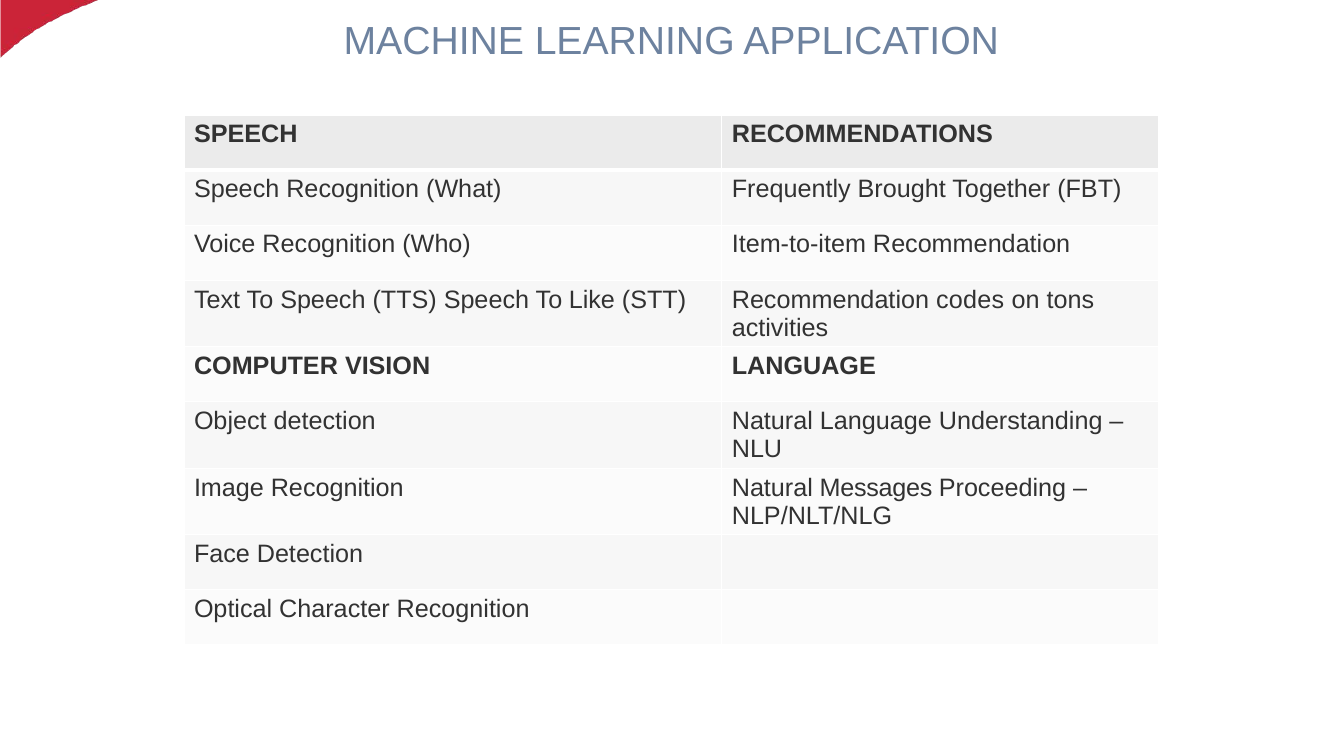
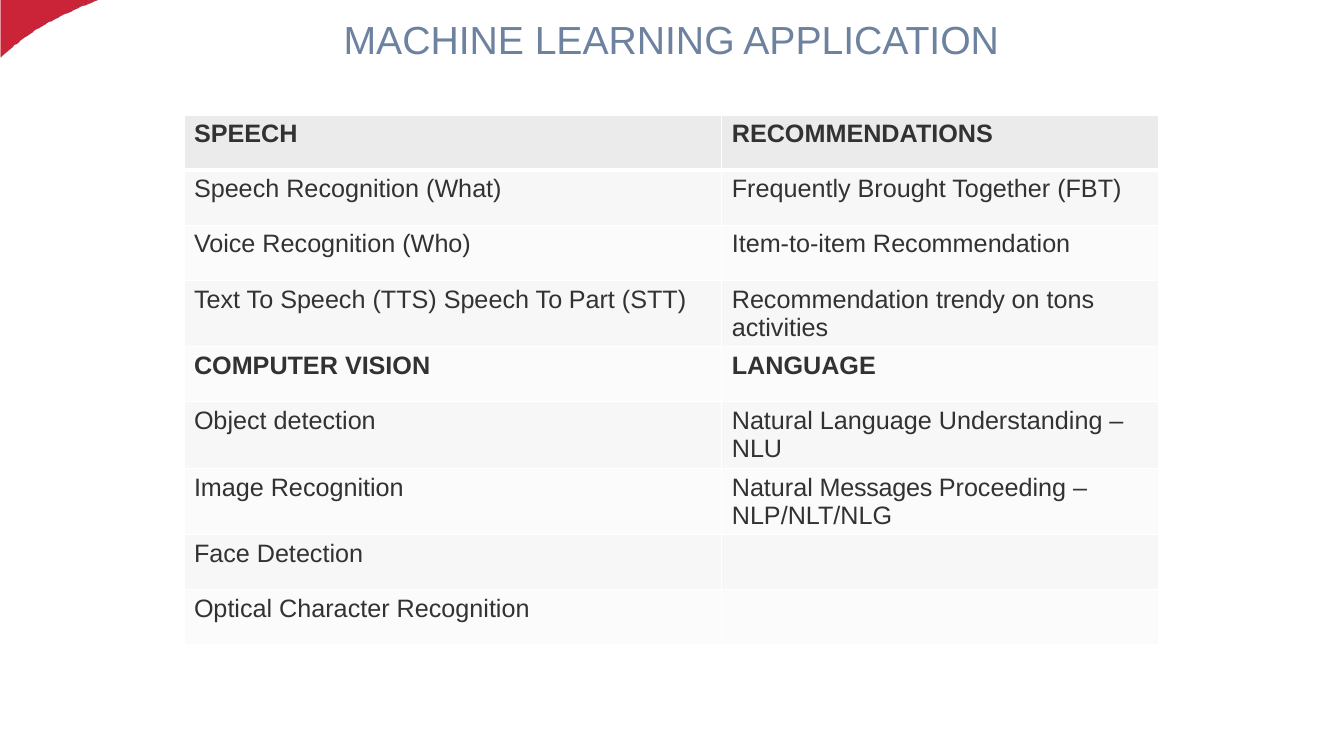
Like: Like -> Part
codes: codes -> trendy
